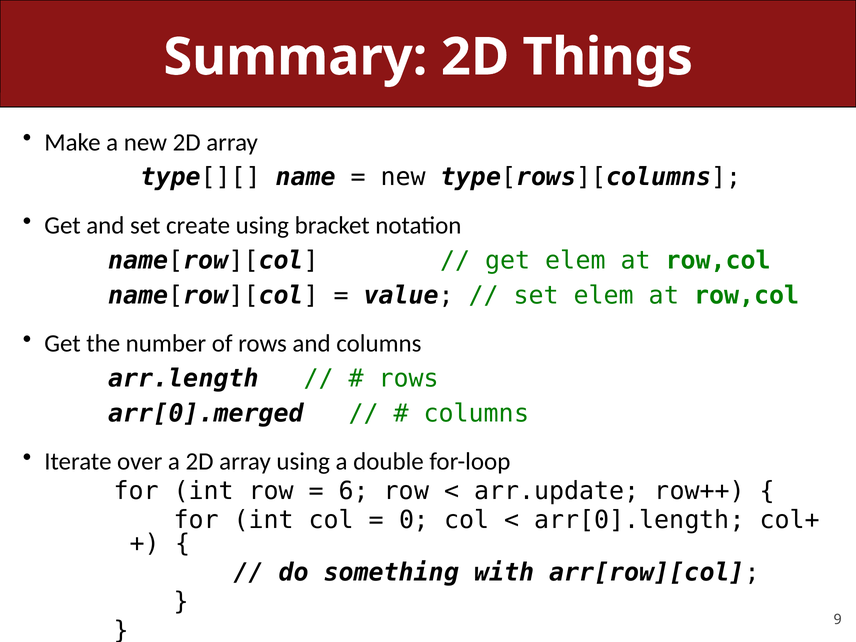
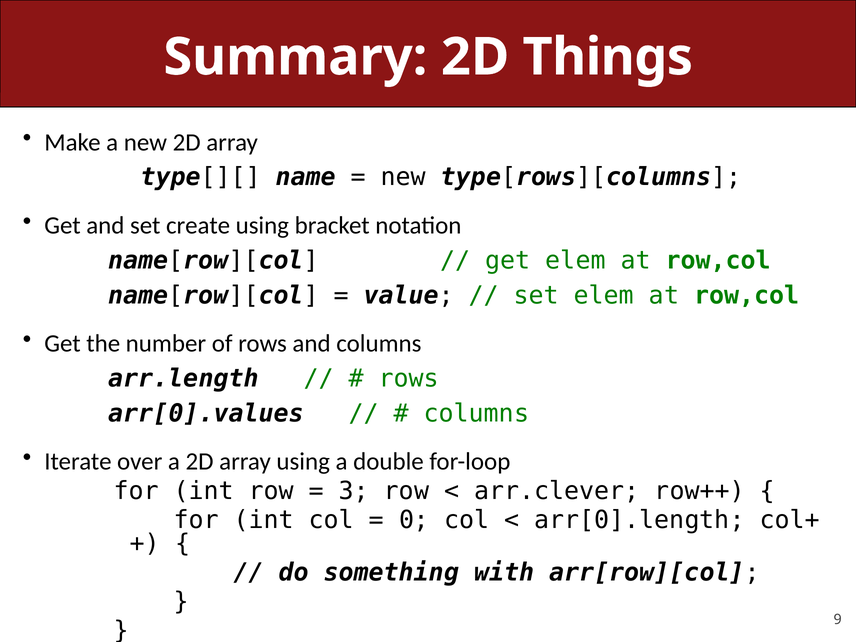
arr[0].merged: arr[0].merged -> arr[0].values
6: 6 -> 3
arr.update: arr.update -> arr.clever
